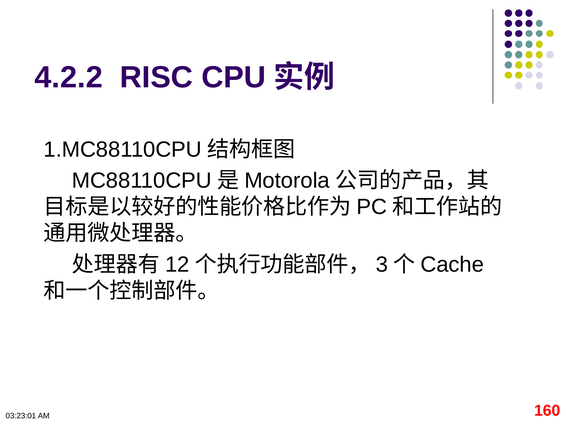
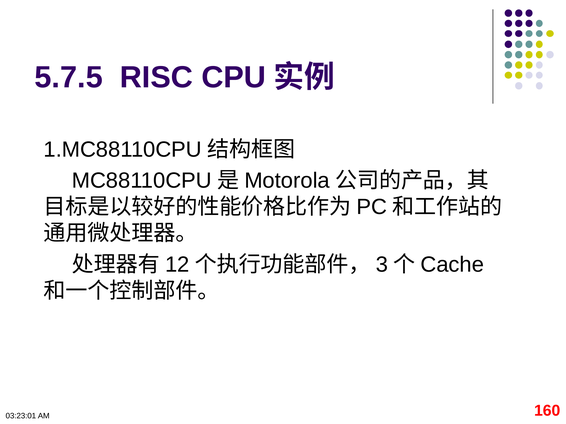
4.2.2: 4.2.2 -> 5.7.5
